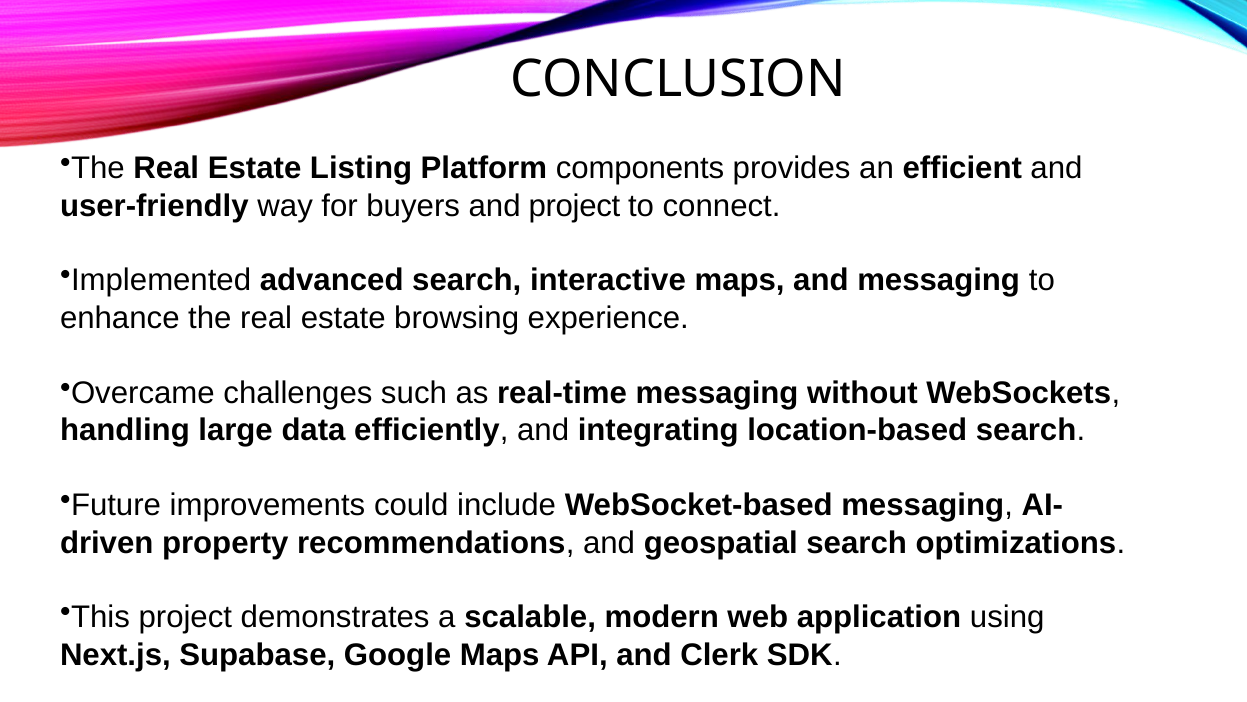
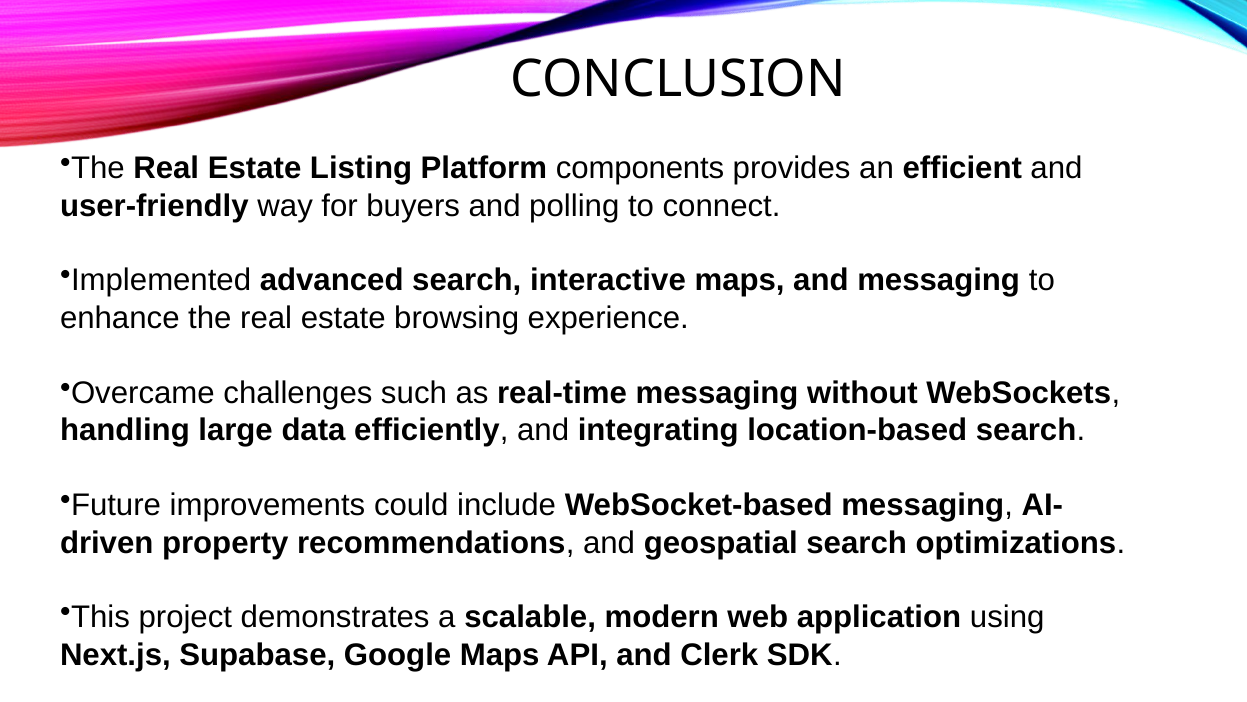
and project: project -> polling
